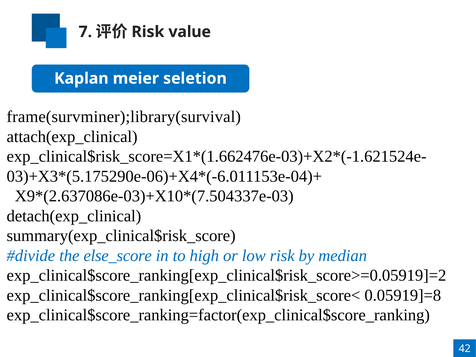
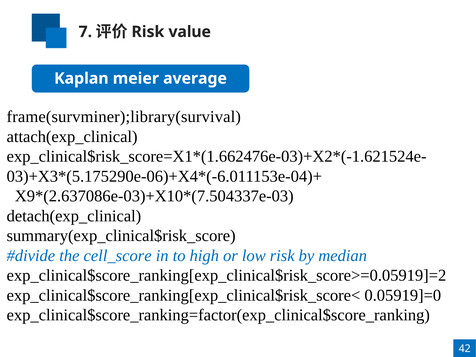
seletion: seletion -> average
else_score: else_score -> cell_score
0.05919]=8: 0.05919]=8 -> 0.05919]=0
